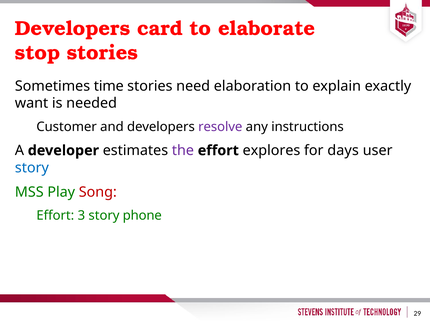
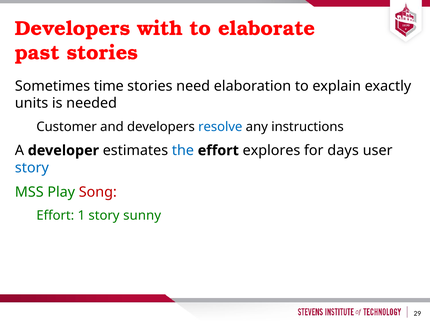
card: card -> with
stop: stop -> past
want: want -> units
resolve colour: purple -> blue
the colour: purple -> blue
3: 3 -> 1
phone: phone -> sunny
